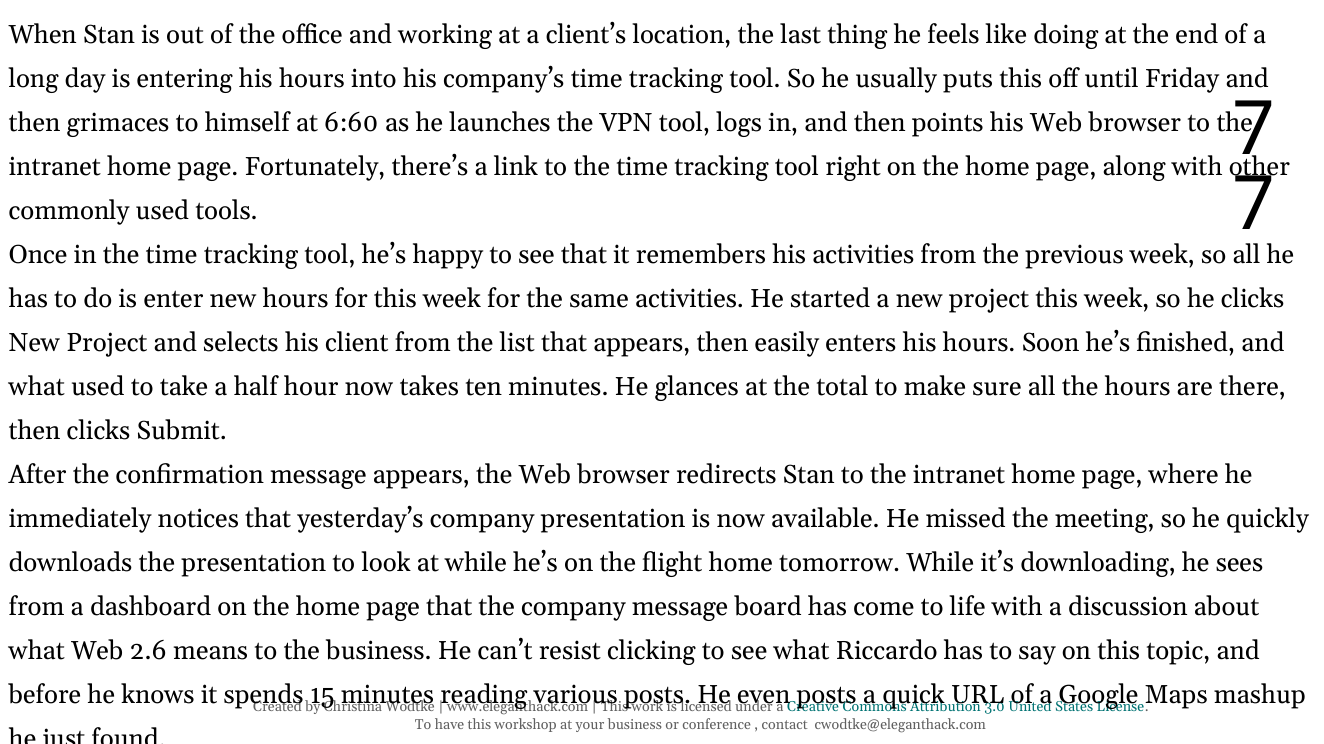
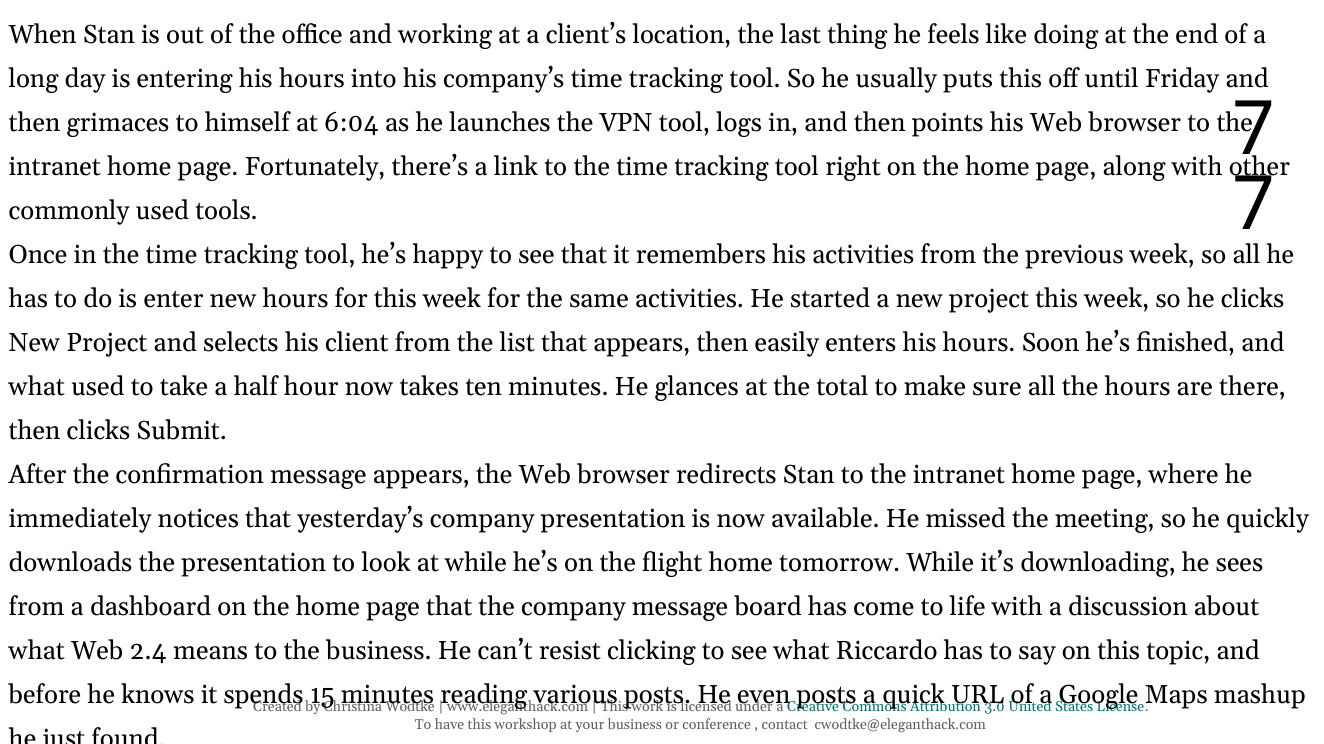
6:60: 6:60 -> 6:04
2.6: 2.6 -> 2.4
